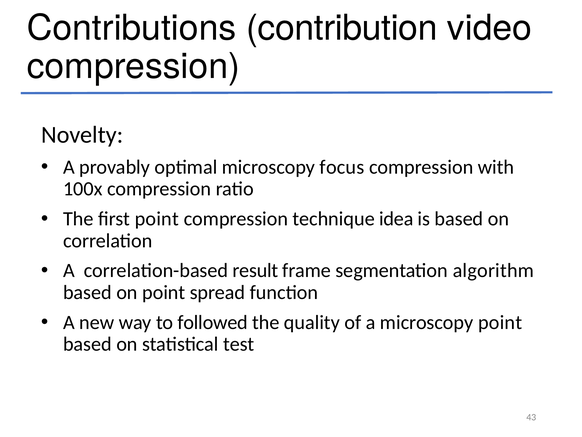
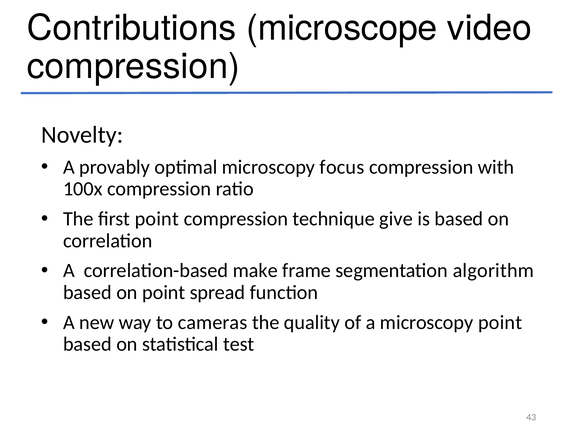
contribution: contribution -> microscope
idea: idea -> give
result: result -> make
followed: followed -> cameras
